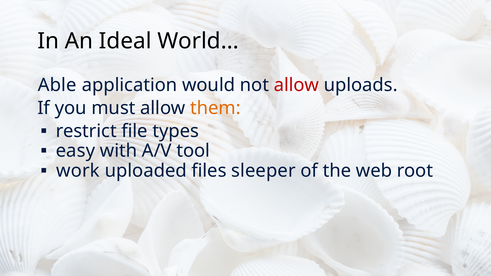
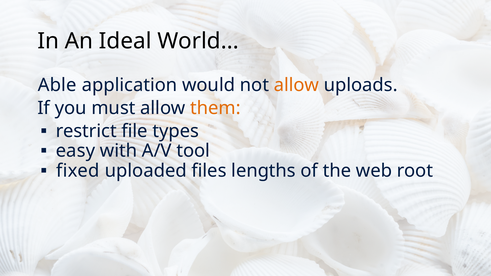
allow at (296, 85) colour: red -> orange
work: work -> fixed
sleeper: sleeper -> lengths
